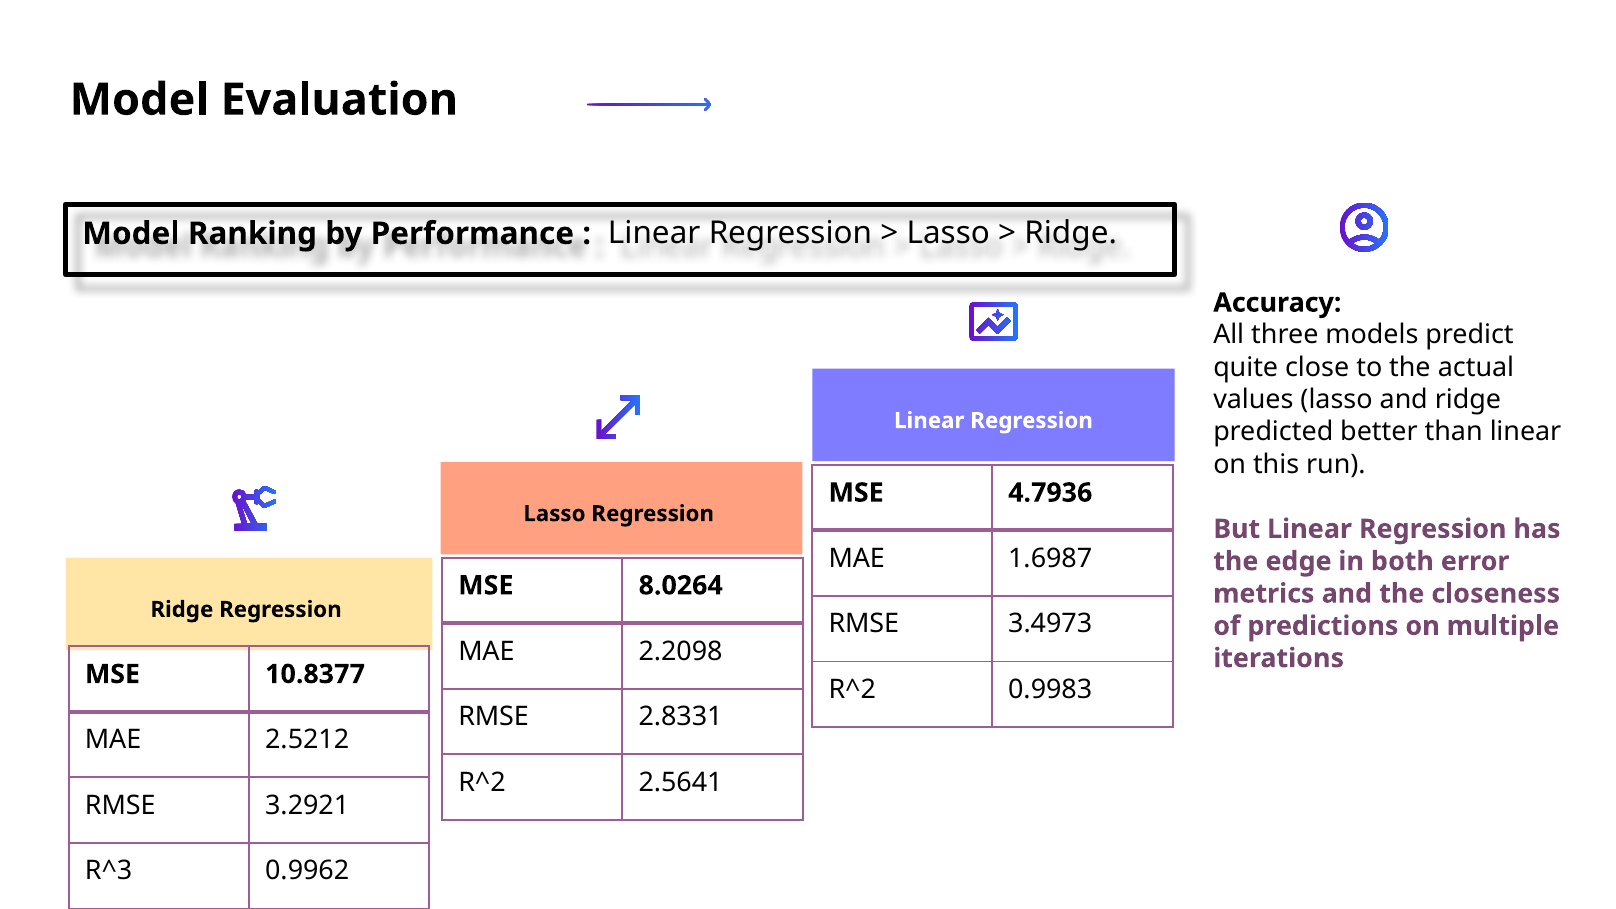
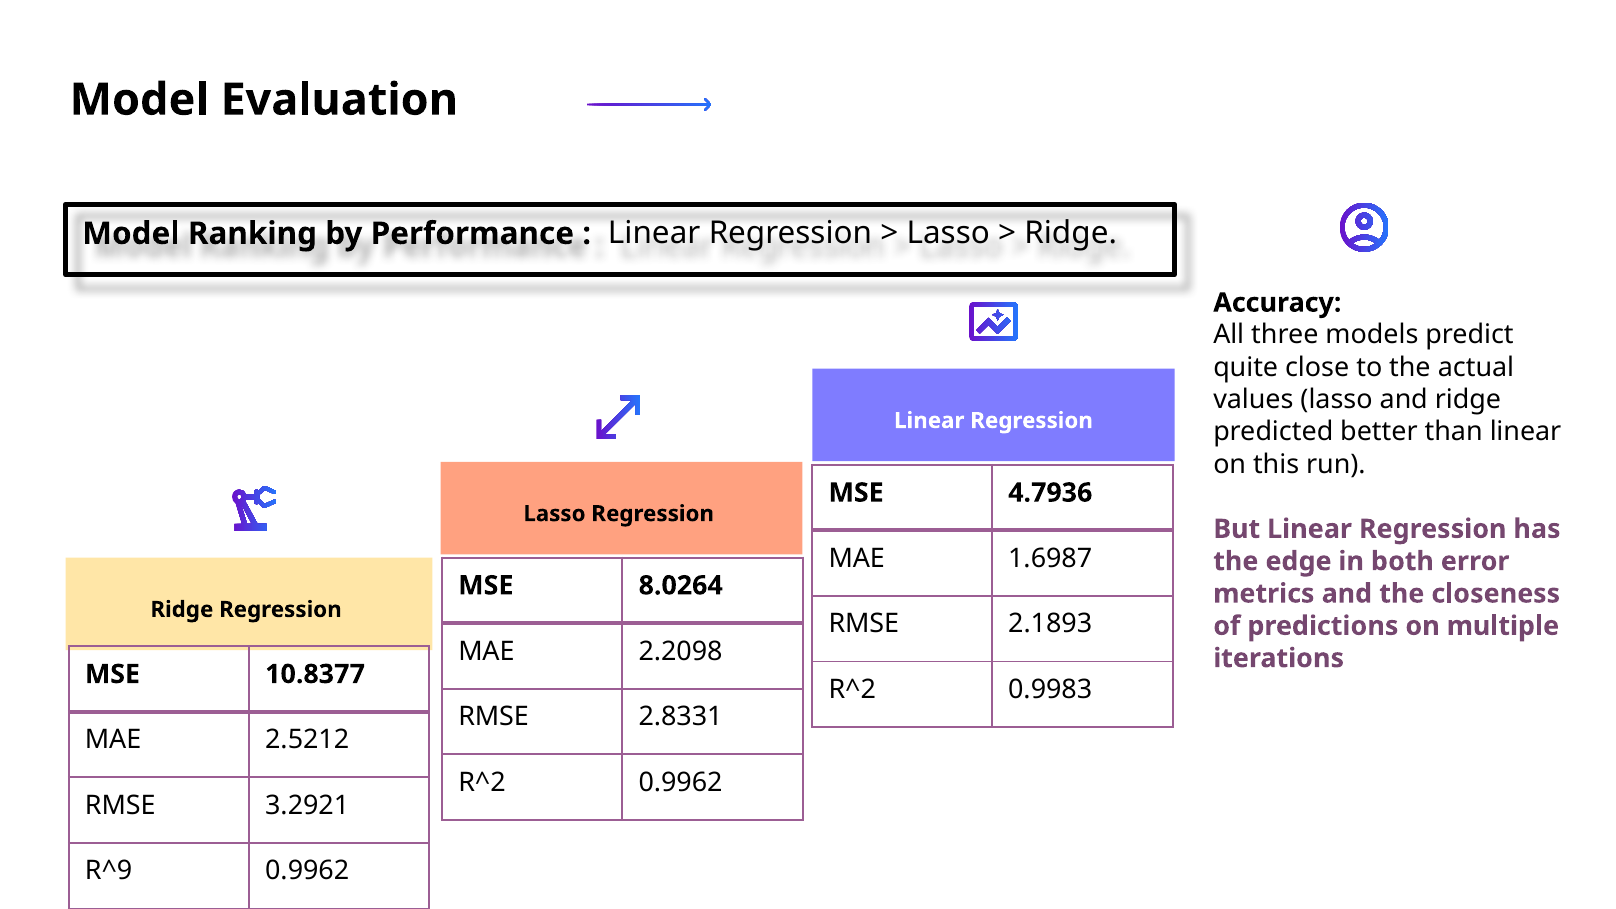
3.4973: 3.4973 -> 2.1893
R^2 2.5641: 2.5641 -> 0.9962
R^3: R^3 -> R^9
